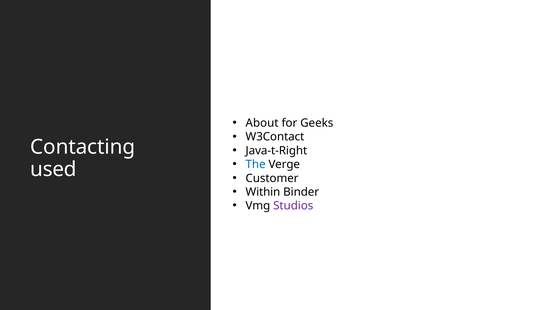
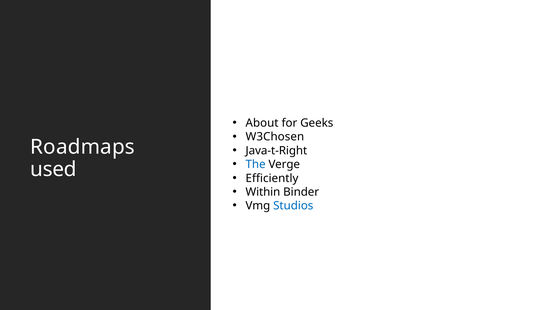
W3Contact: W3Contact -> W3Chosen
Contacting: Contacting -> Roadmaps
Customer: Customer -> Efficiently
Studios colour: purple -> blue
